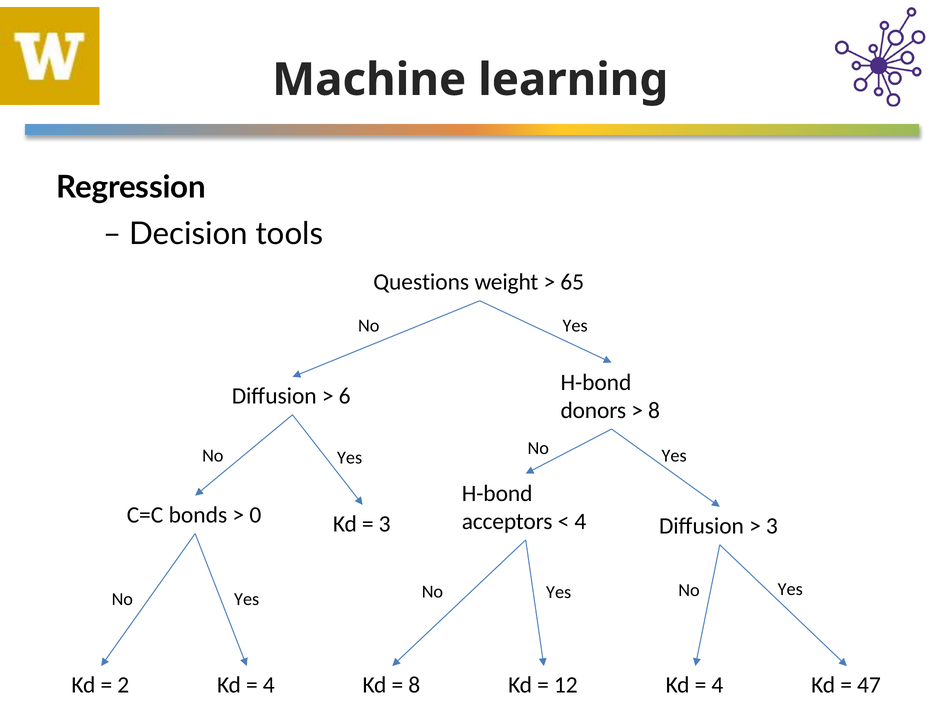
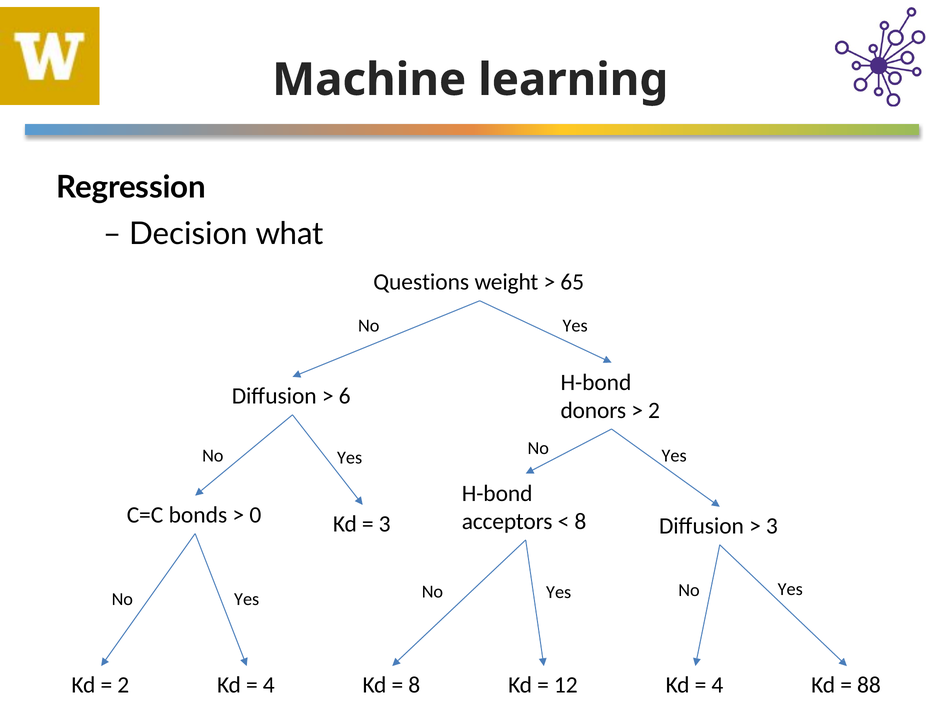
tools: tools -> what
8 at (654, 411): 8 -> 2
4 at (580, 522): 4 -> 8
47: 47 -> 88
